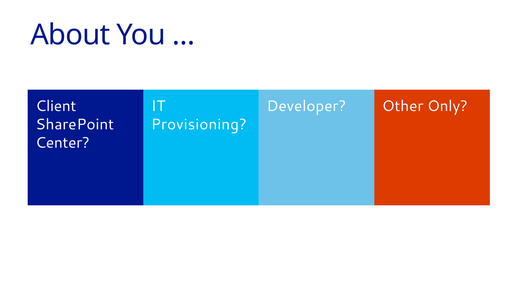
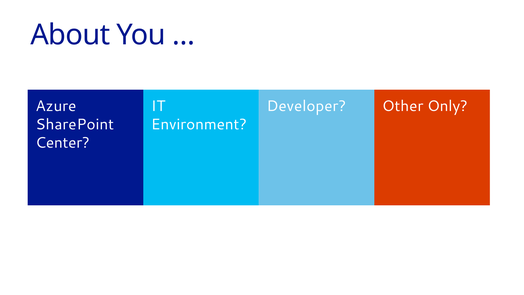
Client: Client -> Azure
Provisioning: Provisioning -> Environment
